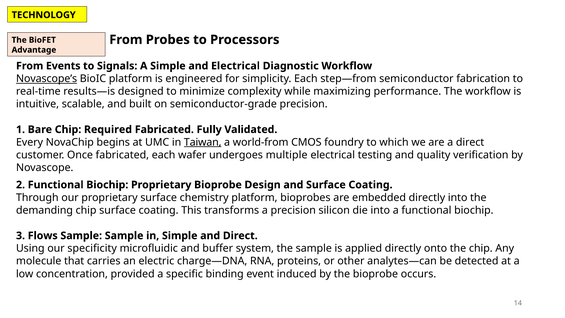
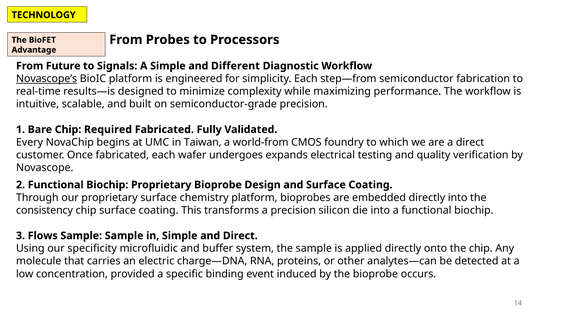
Events: Events -> Future
and Electrical: Electrical -> Different
Taiwan underline: present -> none
multiple: multiple -> expands
demanding: demanding -> consistency
